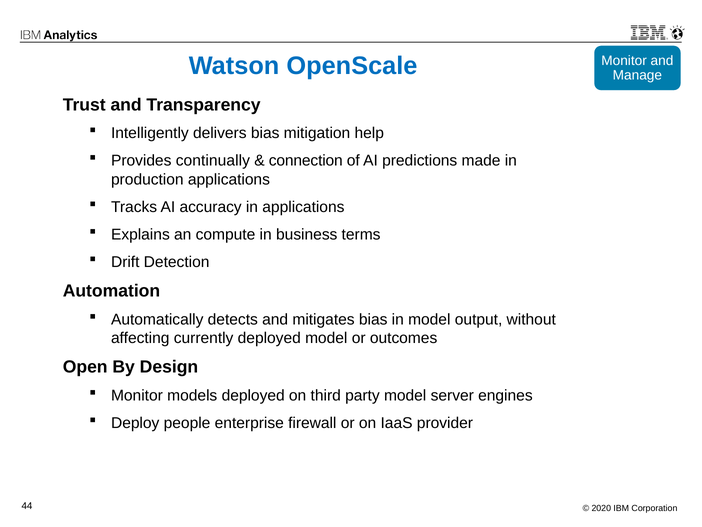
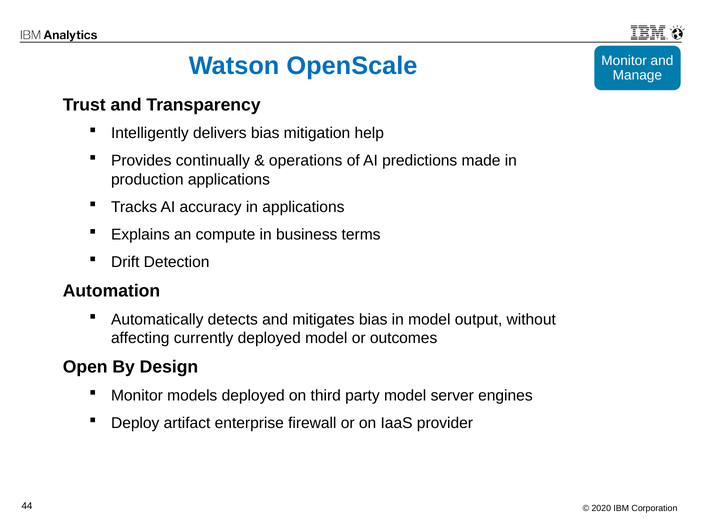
connection: connection -> operations
people: people -> artifact
